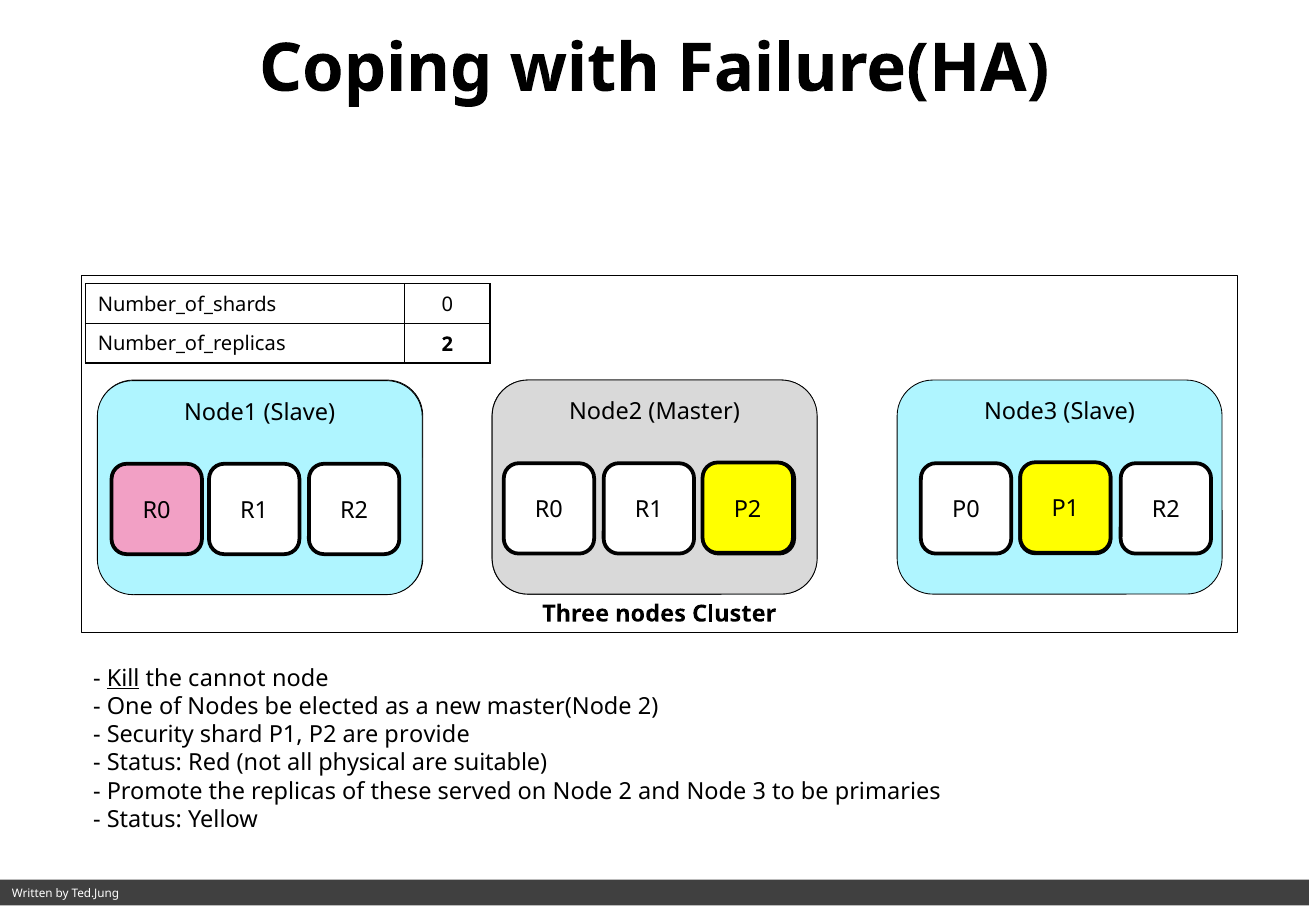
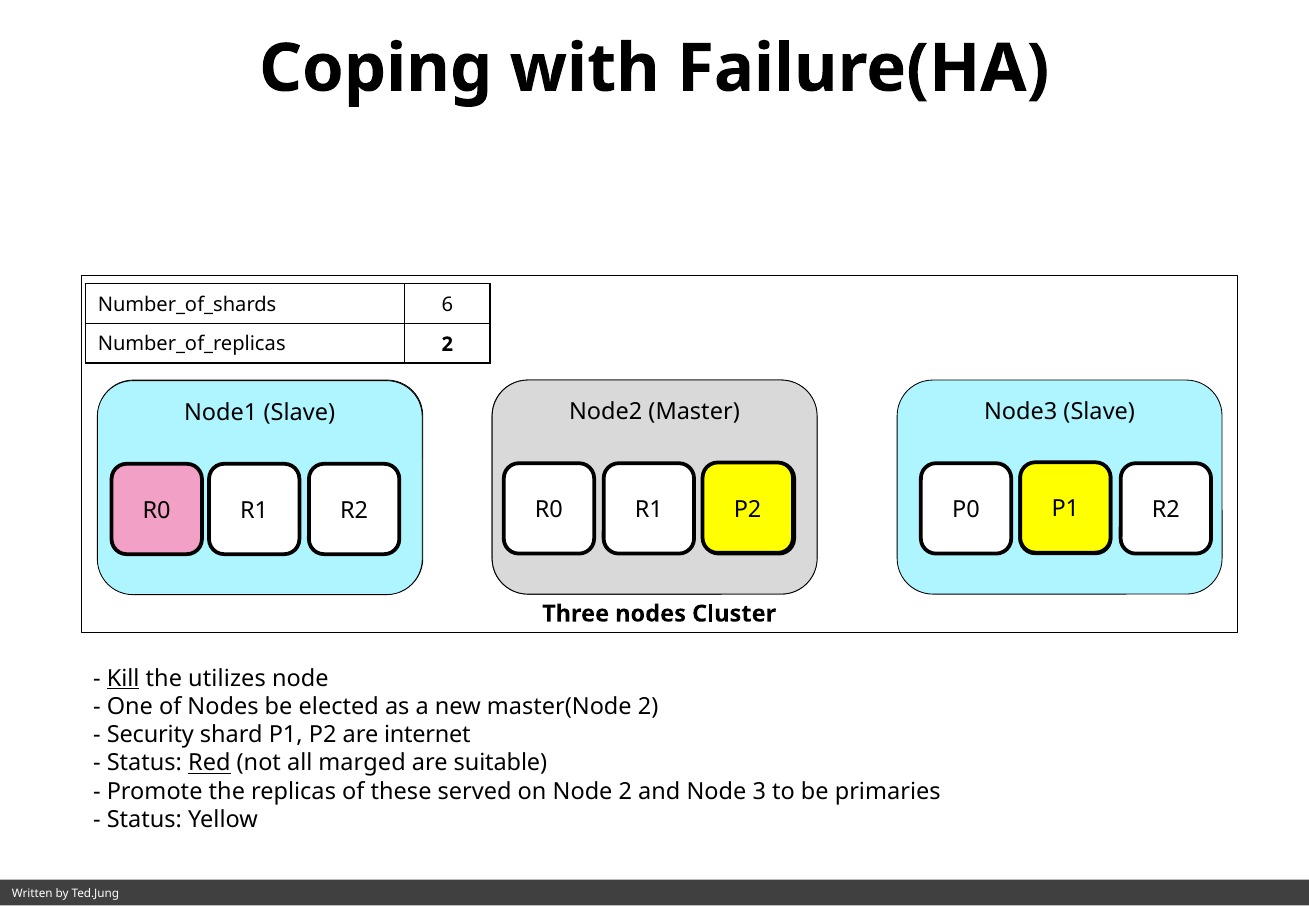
0: 0 -> 6
cannot: cannot -> utilizes
provide: provide -> internet
Red underline: none -> present
physical: physical -> marged
